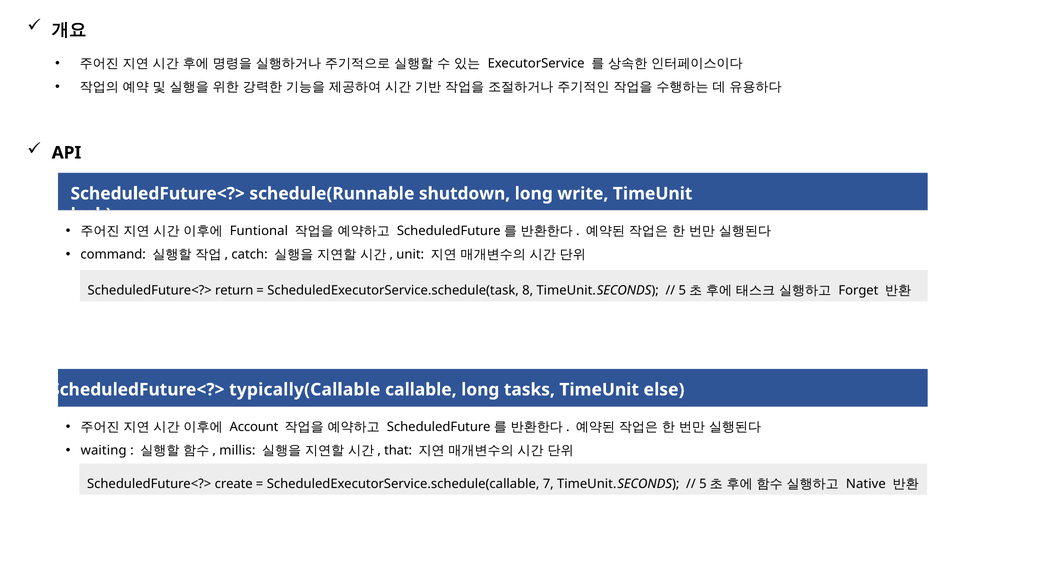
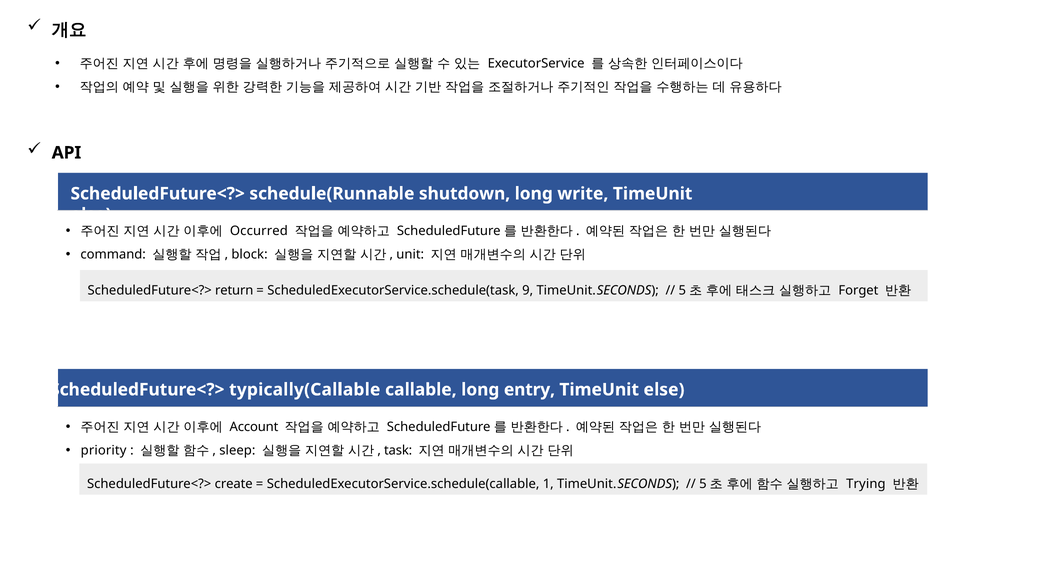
lock at (91, 214): lock -> else
Funtional: Funtional -> Occurred
catch: catch -> block
8: 8 -> 9
tasks: tasks -> entry
waiting: waiting -> priority
millis: millis -> sleep
that: that -> task
7: 7 -> 1
Native: Native -> Trying
